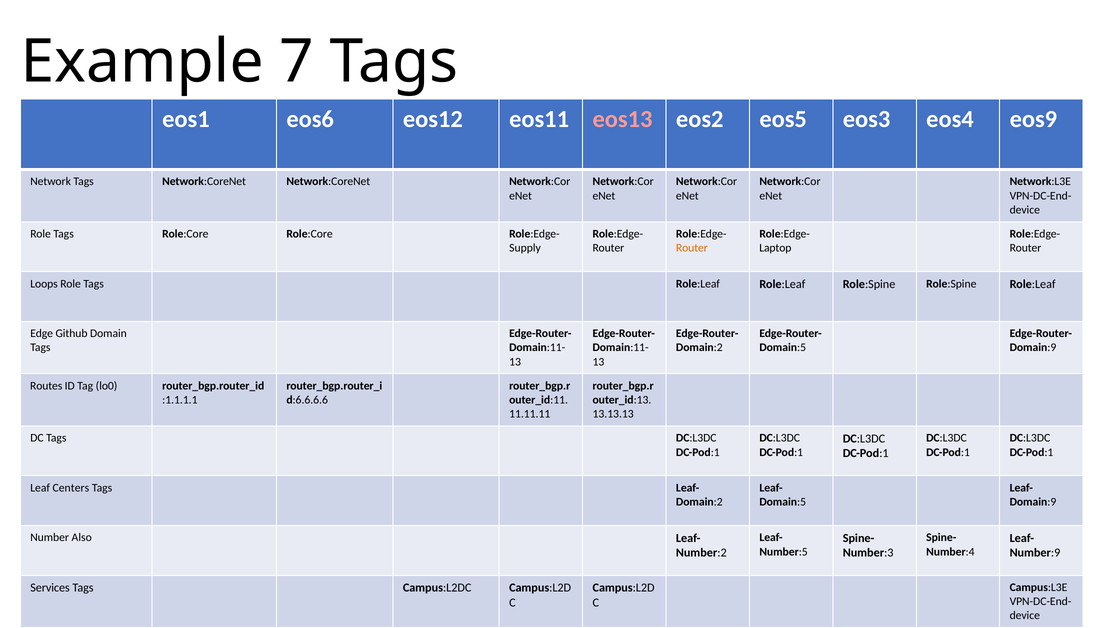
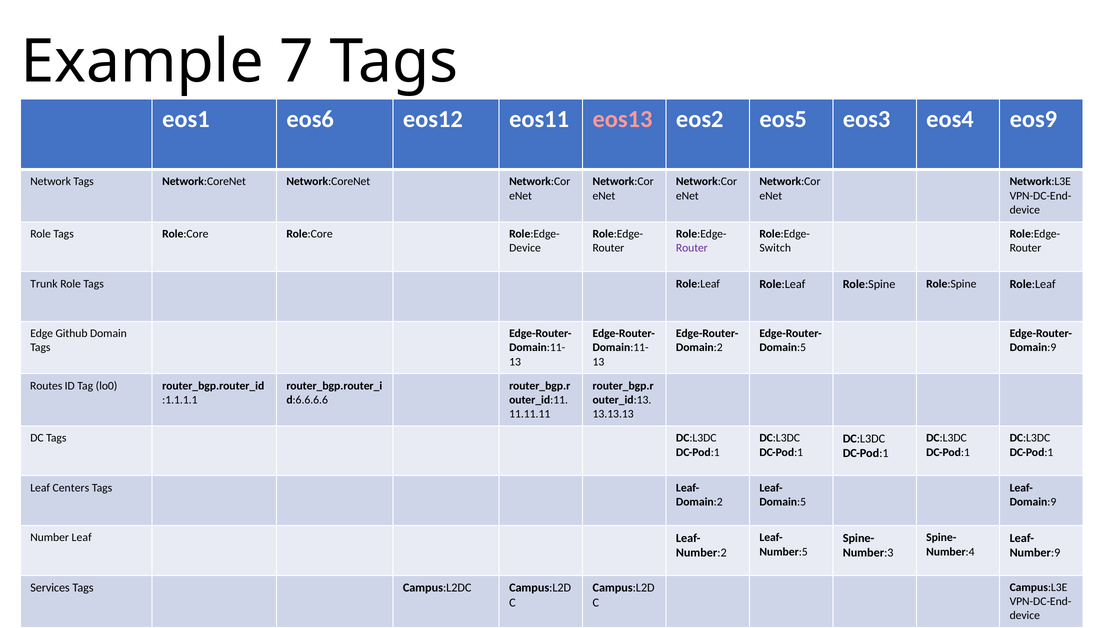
Supply at (525, 248): Supply -> Device
Router at (692, 248) colour: orange -> purple
Laptop: Laptop -> Switch
Loops: Loops -> Trunk
Number Also: Also -> Leaf
